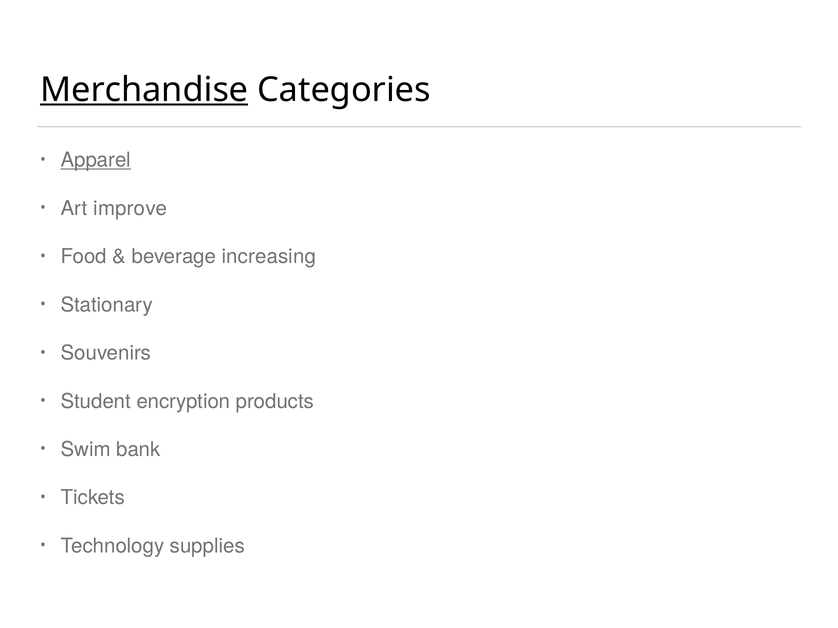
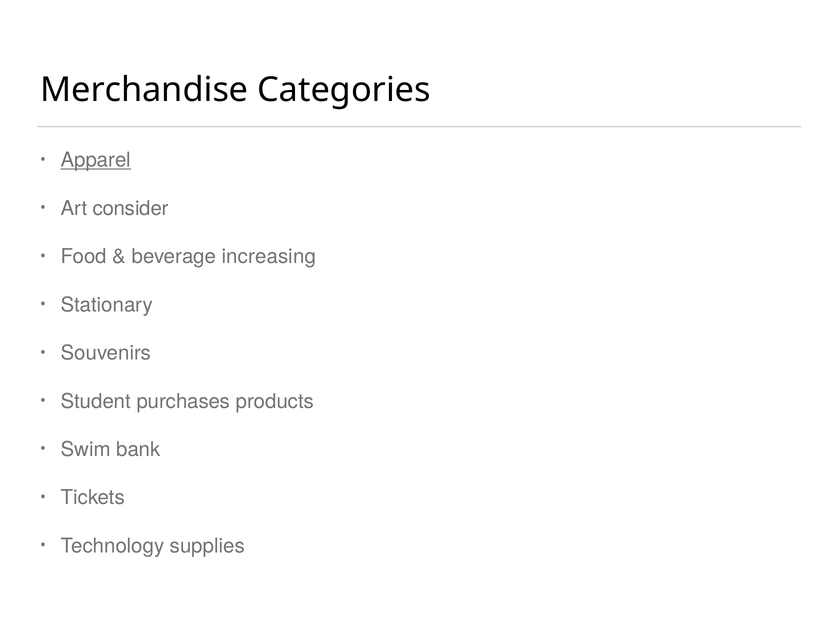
Merchandise underline: present -> none
improve: improve -> consider
encryption: encryption -> purchases
